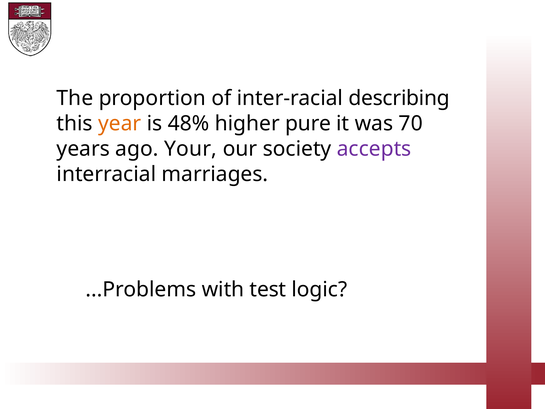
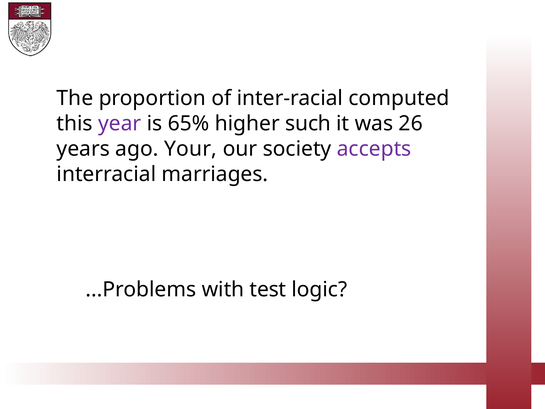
describing: describing -> computed
year colour: orange -> purple
48%: 48% -> 65%
pure: pure -> such
70: 70 -> 26
